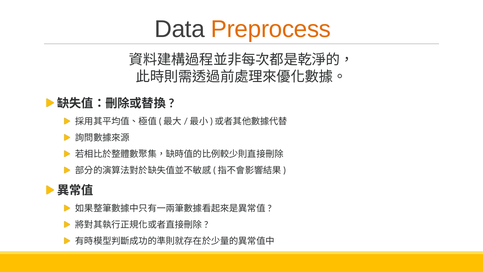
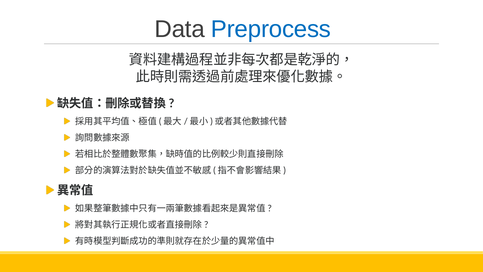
Preprocess colour: orange -> blue
